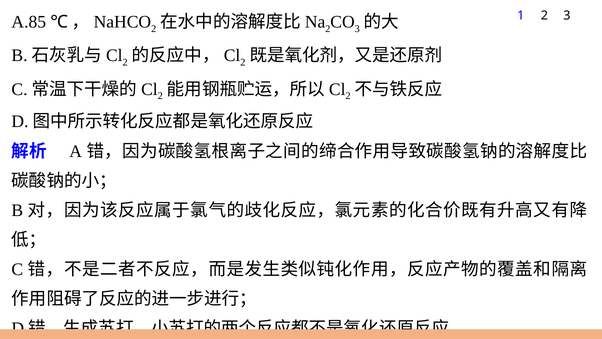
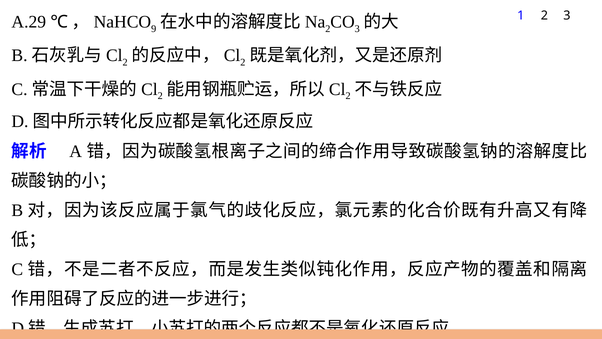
A.85: A.85 -> A.29
2 at (154, 29): 2 -> 9
